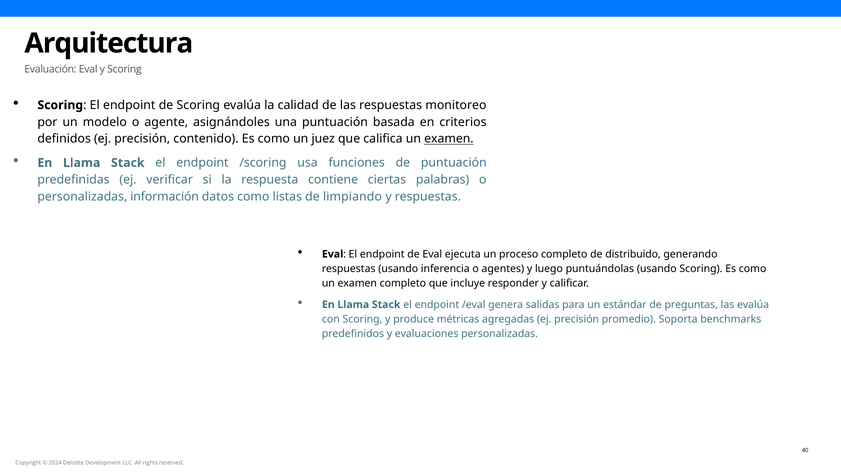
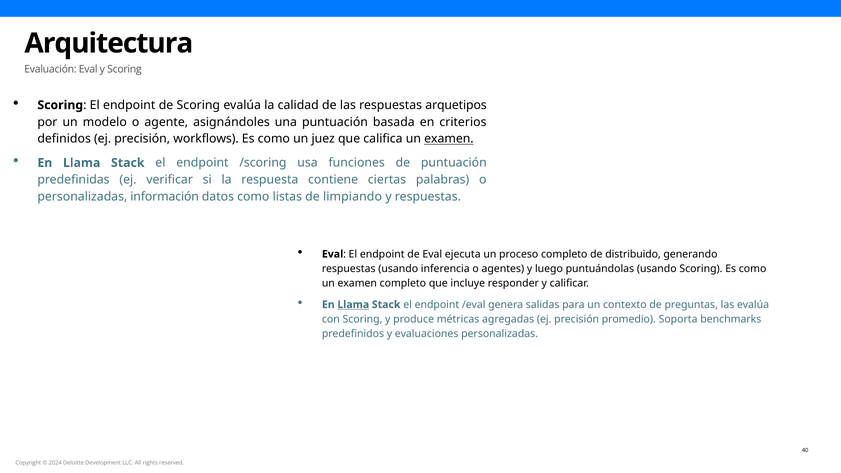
monitoreo: monitoreo -> arquetipos
contenido: contenido -> workflows
Llama at (353, 305) underline: none -> present
estándar: estándar -> contexto
